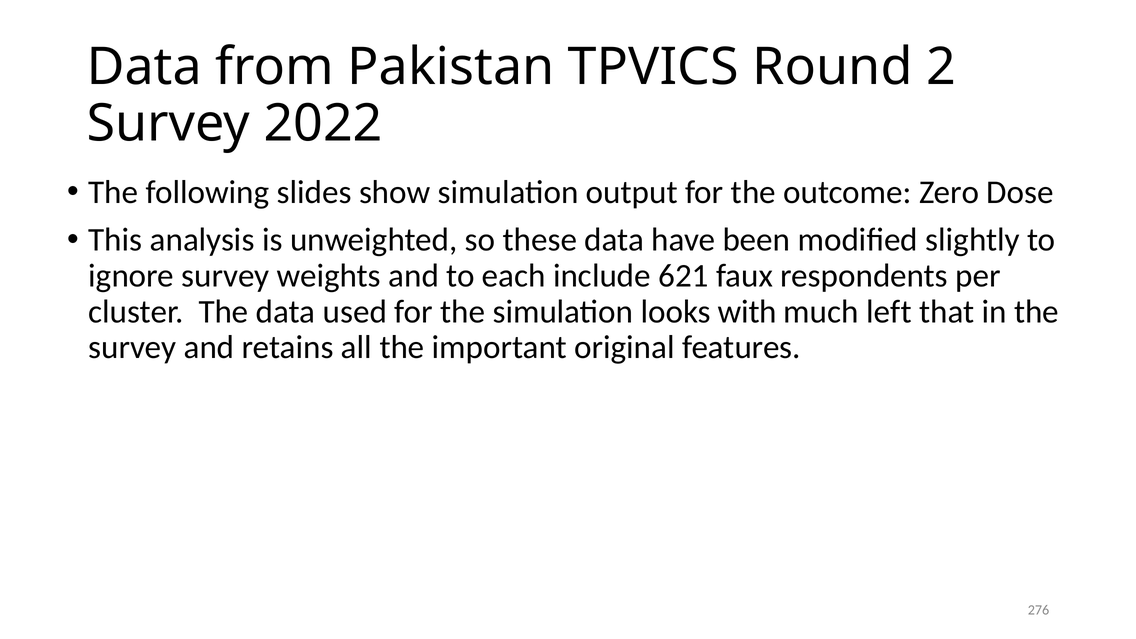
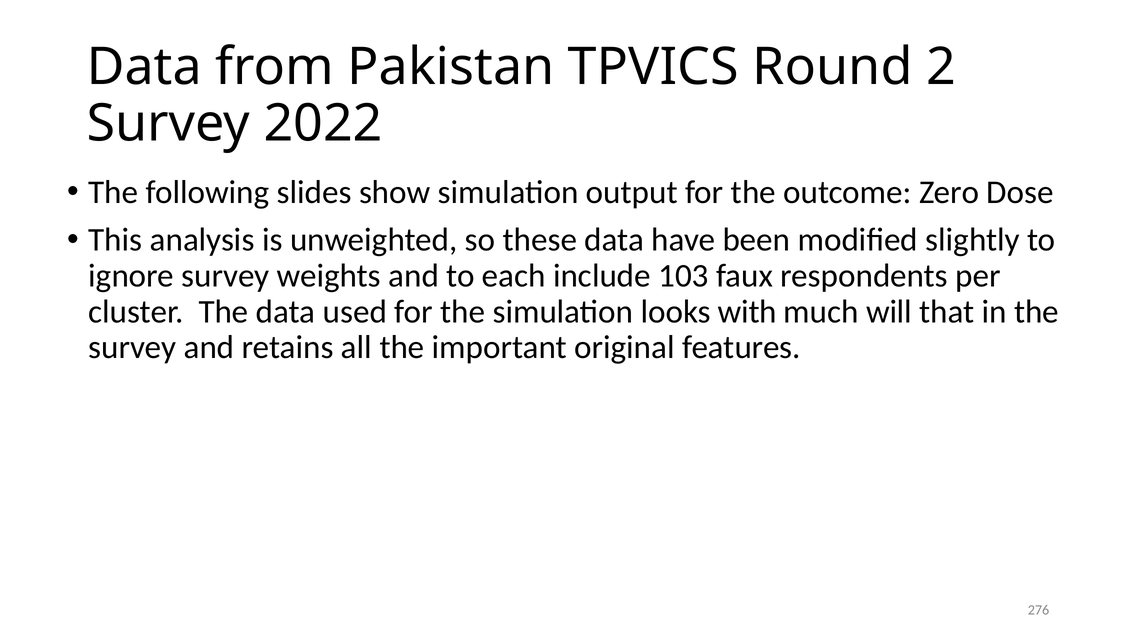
621: 621 -> 103
left: left -> will
